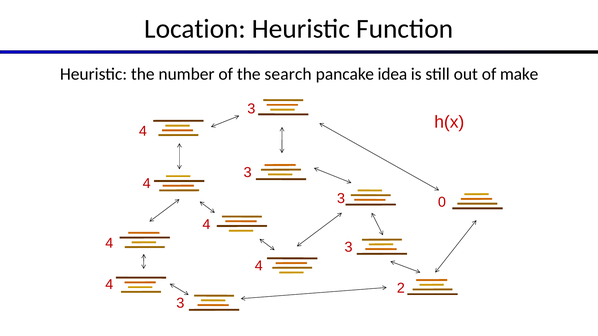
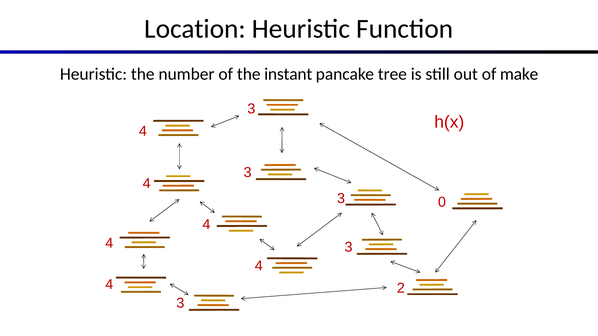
search: search -> instant
idea: idea -> tree
